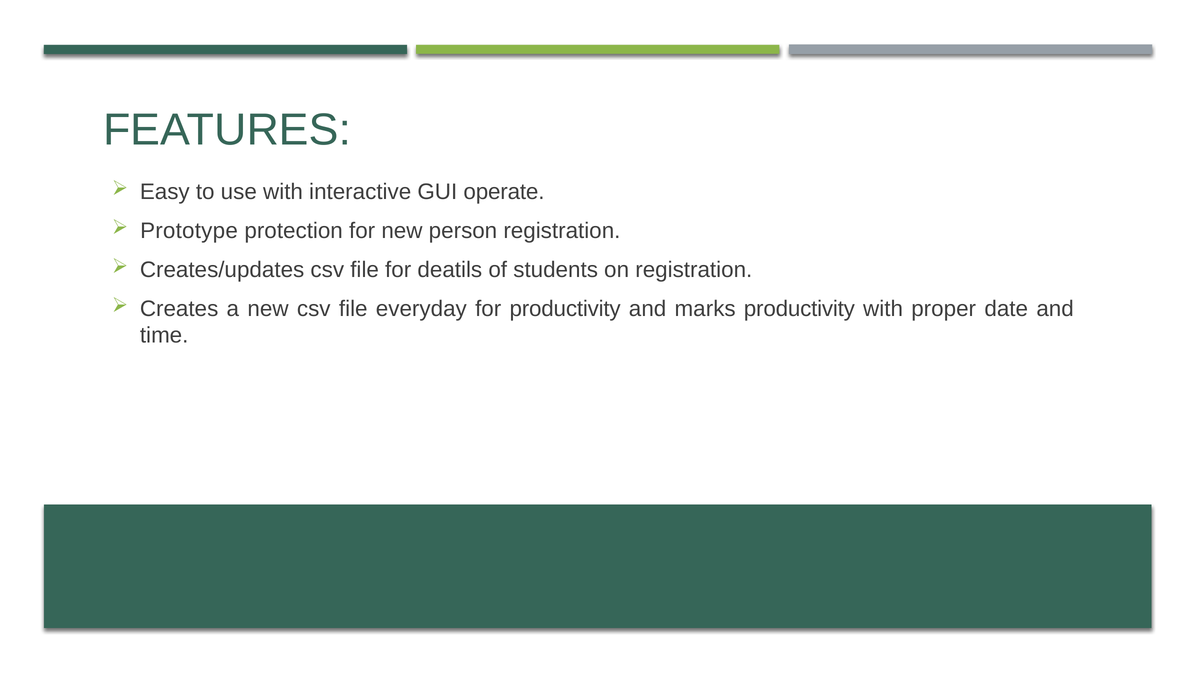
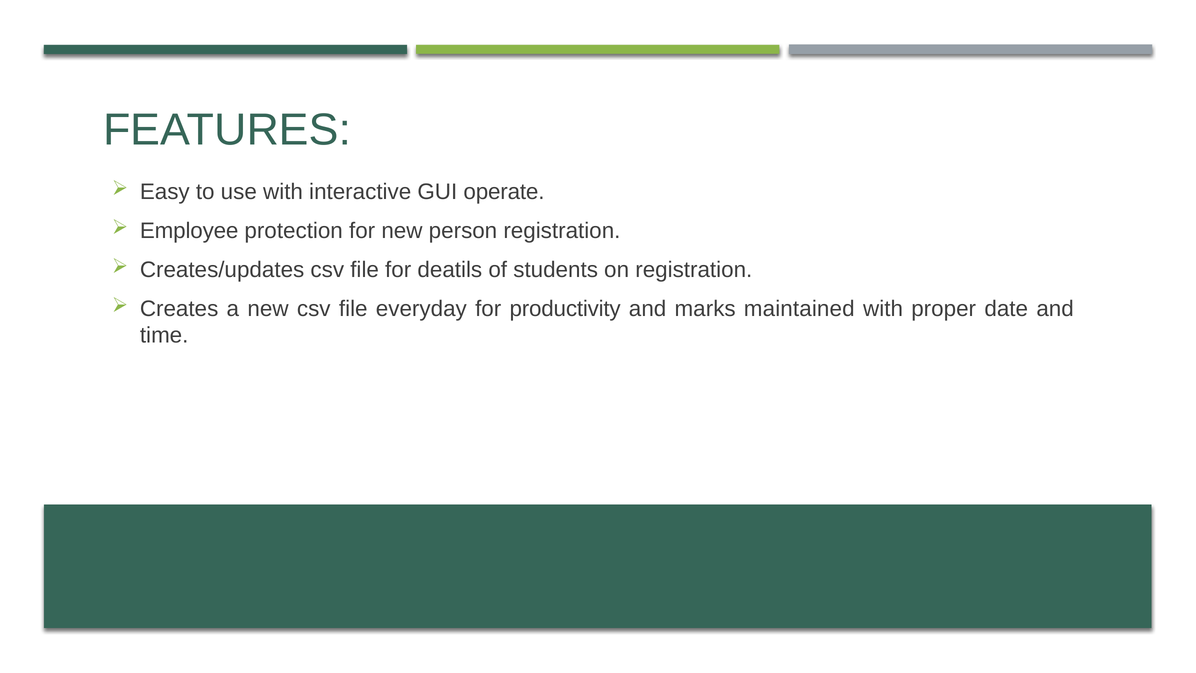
Prototype: Prototype -> Employee
marks productivity: productivity -> maintained
